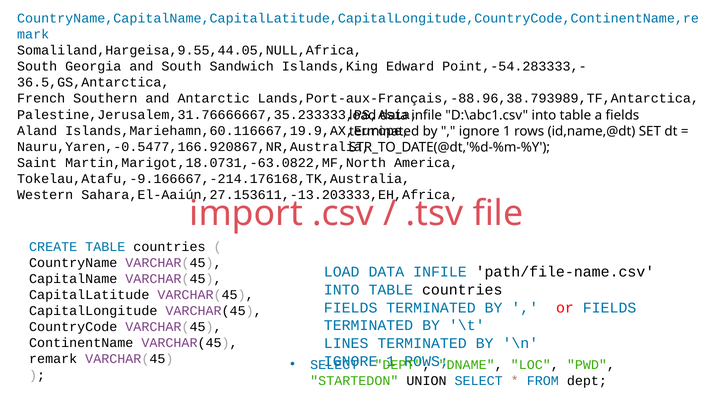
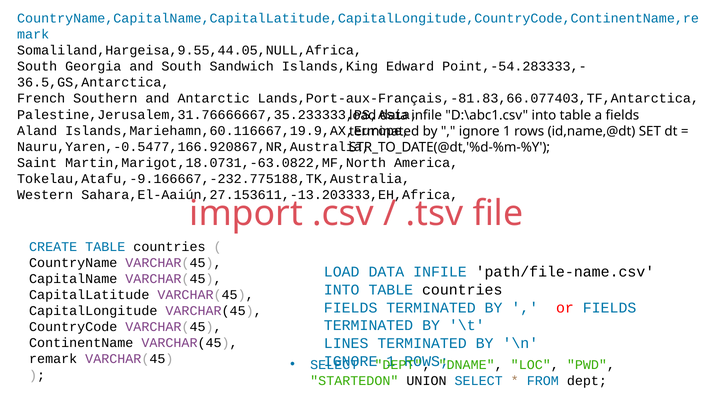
Lands,Port-aux-Français,-88.96,38.793989,TF,Antarctica: Lands,Port-aux-Français,-88.96,38.793989,TF,Antarctica -> Lands,Port-aux-Français,-81.83,66.077403,TF,Antarctica
Tokelau,Atafu,-9.166667,-214.176168,TK,Australia: Tokelau,Atafu,-9.166667,-214.176168,TK,Australia -> Tokelau,Atafu,-9.166667,-232.775188,TK,Australia
